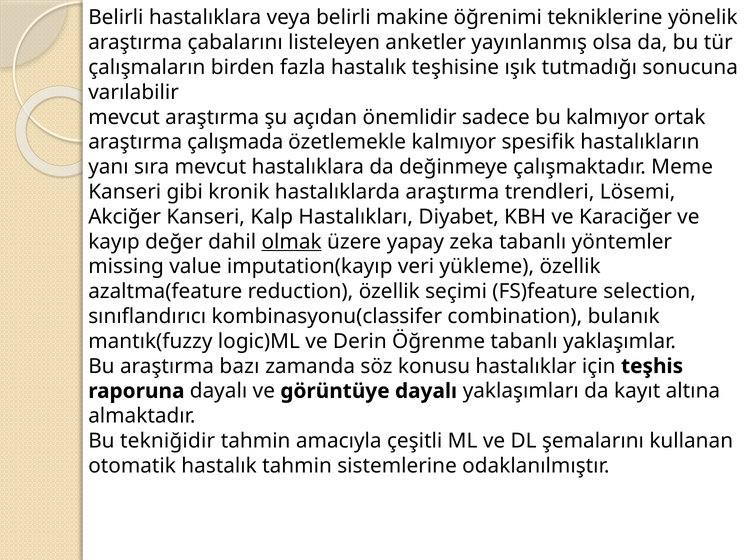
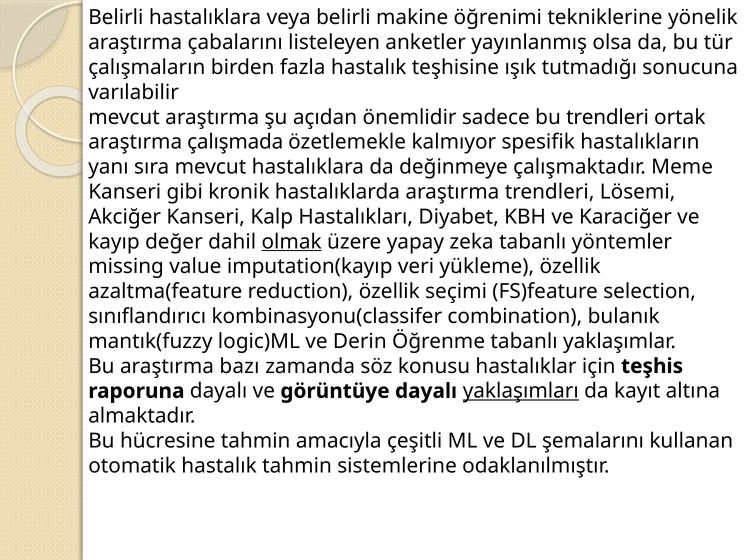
bu kalmıyor: kalmıyor -> trendleri
yaklaşımları underline: none -> present
tekniğidir: tekniğidir -> hücresine
